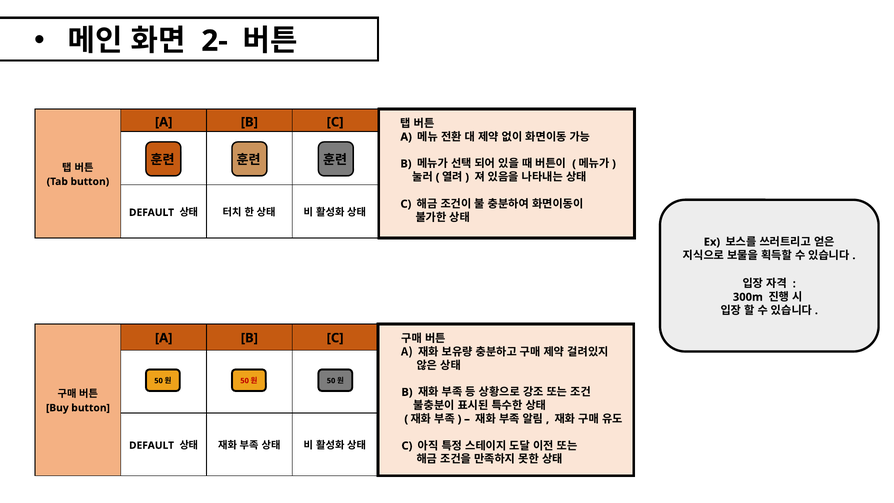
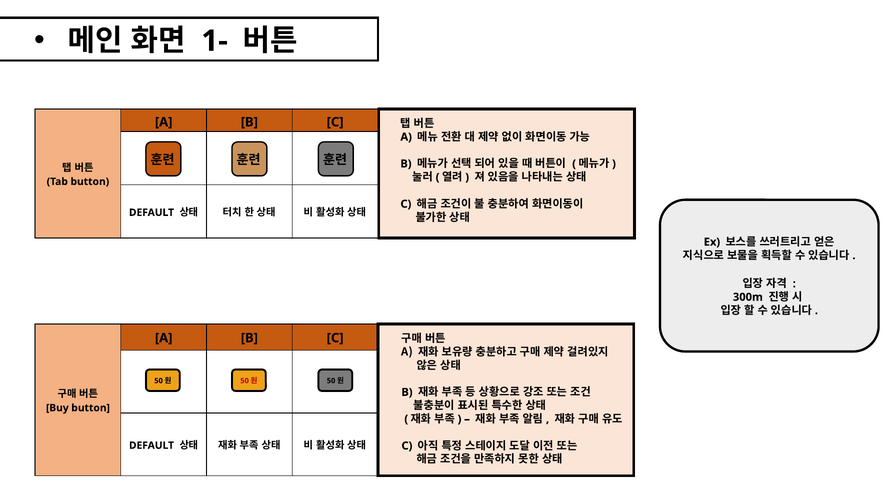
2-: 2- -> 1-
